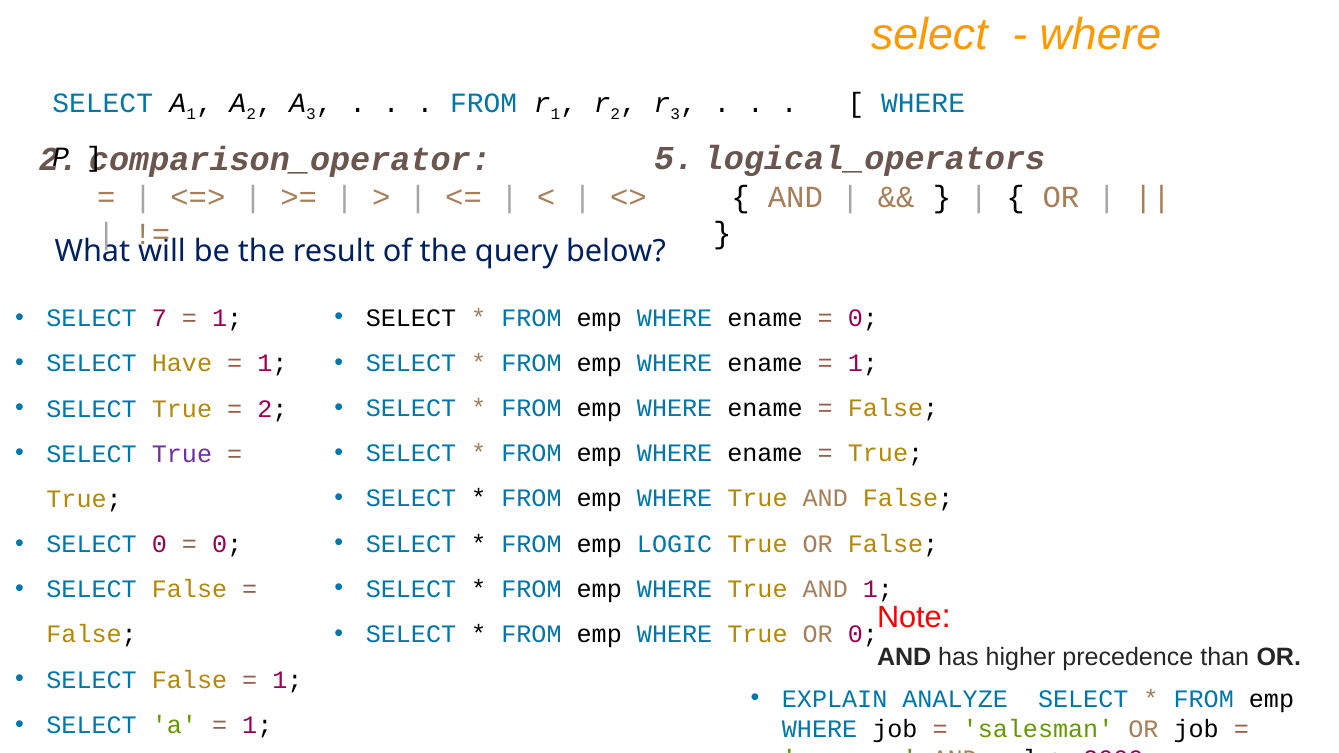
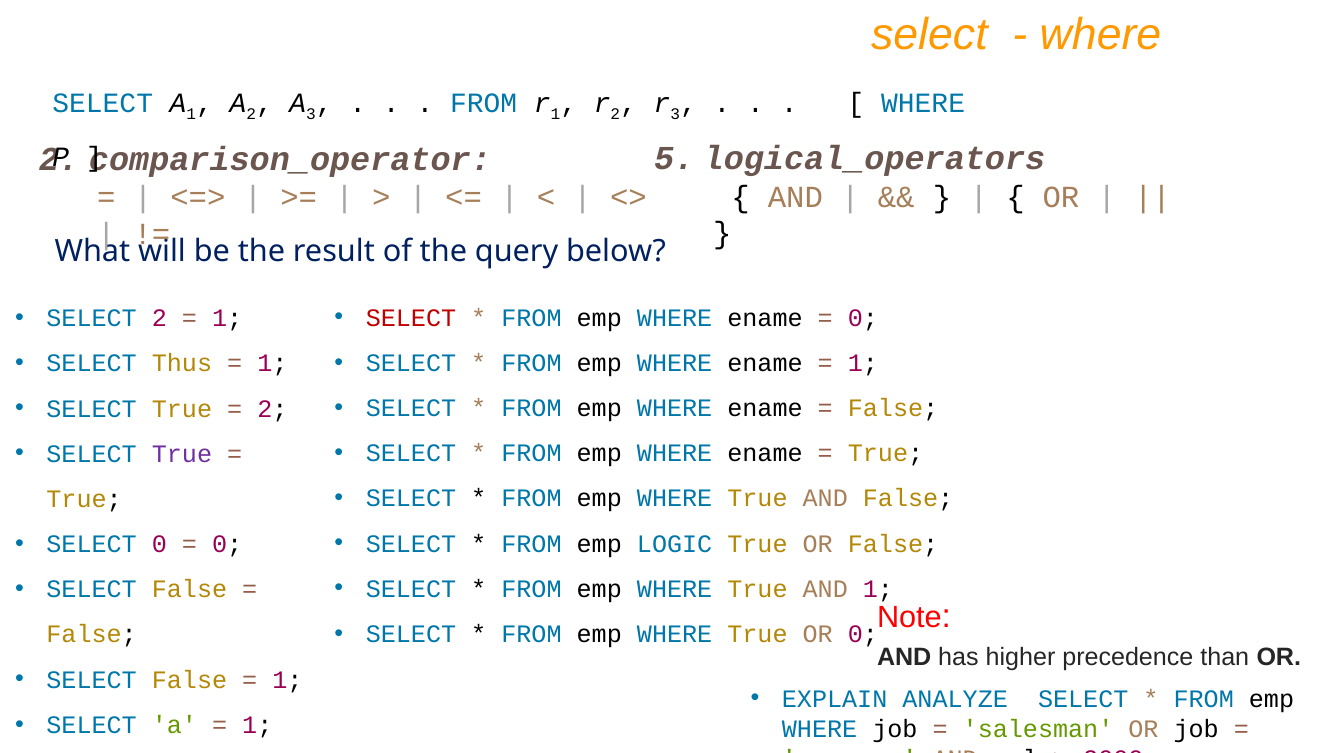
SELECT at (411, 318) colour: black -> red
SELECT 7: 7 -> 2
Have: Have -> Thus
